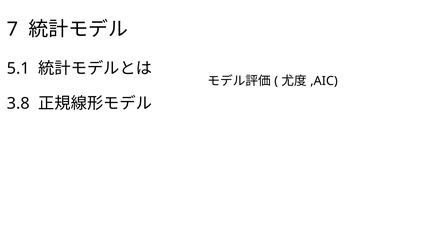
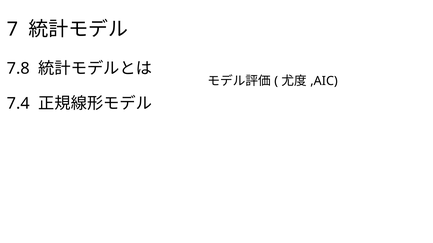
5.1: 5.1 -> 7.8
3.8: 3.8 -> 7.4
